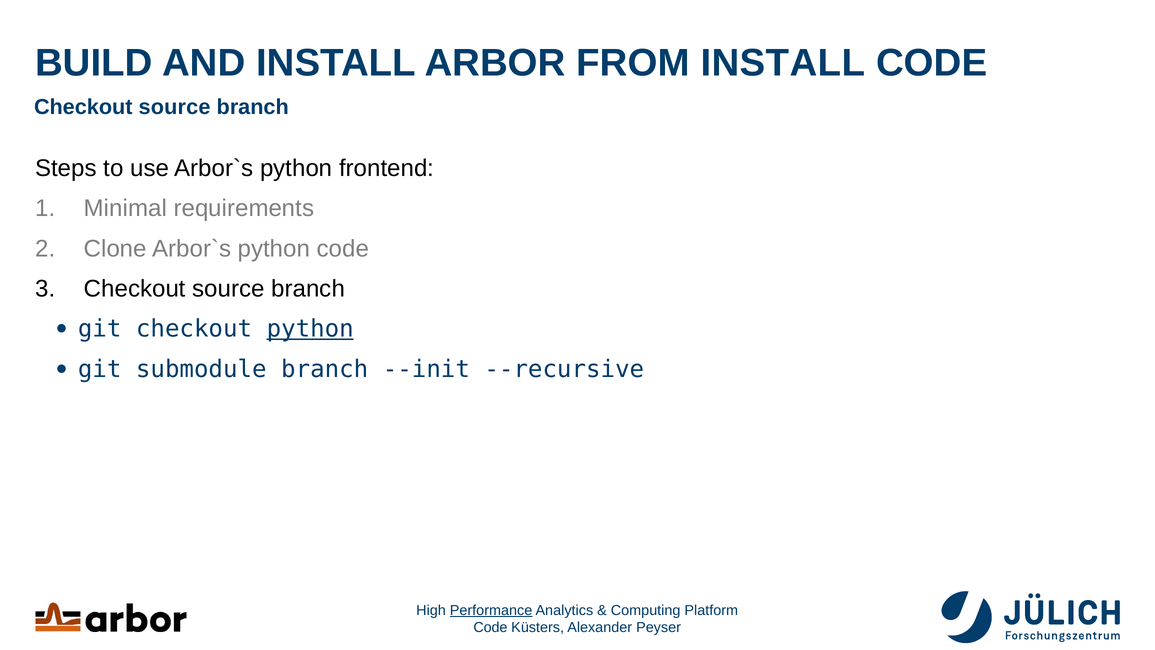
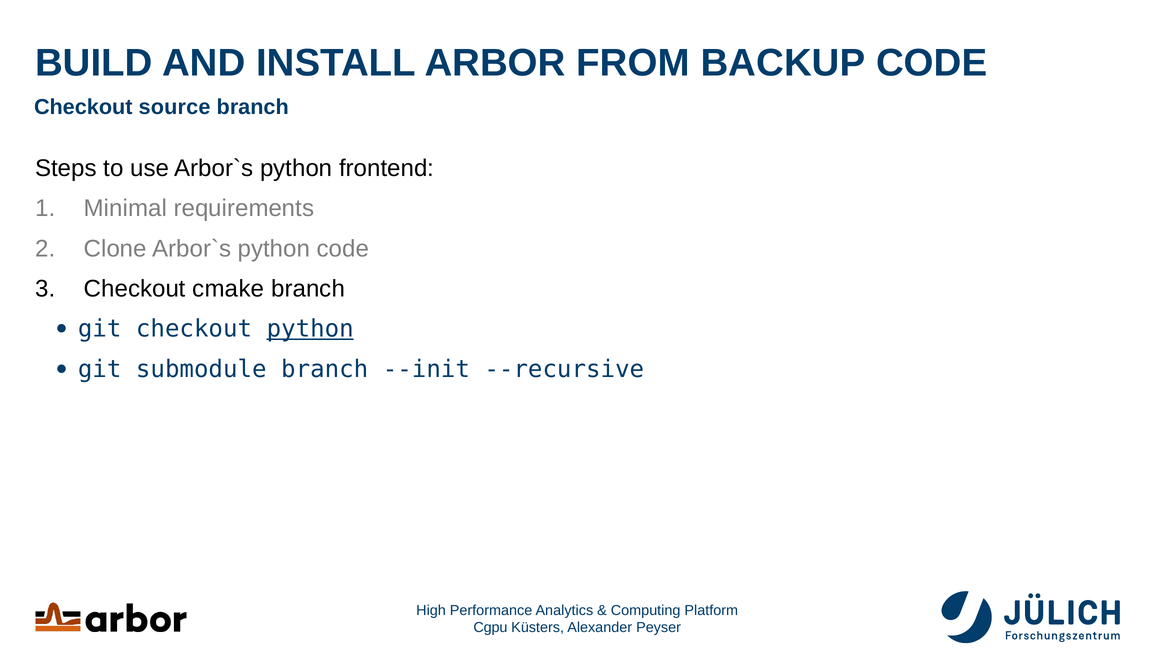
FROM INSTALL: INSTALL -> BACKUP
source at (228, 289): source -> cmake
Performance underline: present -> none
Code at (490, 627): Code -> Cgpu
